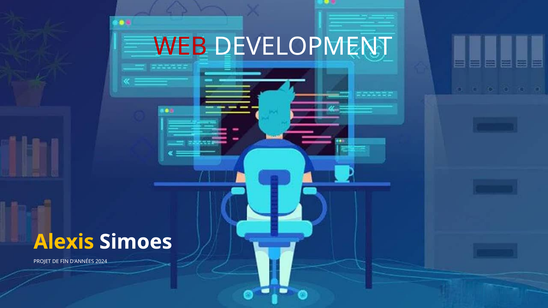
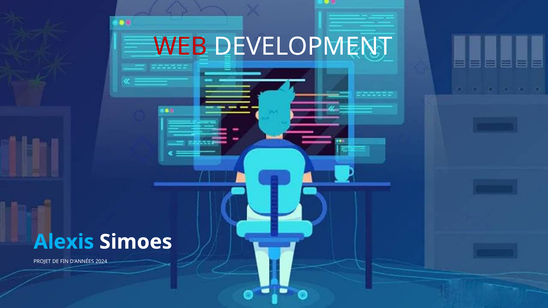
Alexis colour: yellow -> light blue
